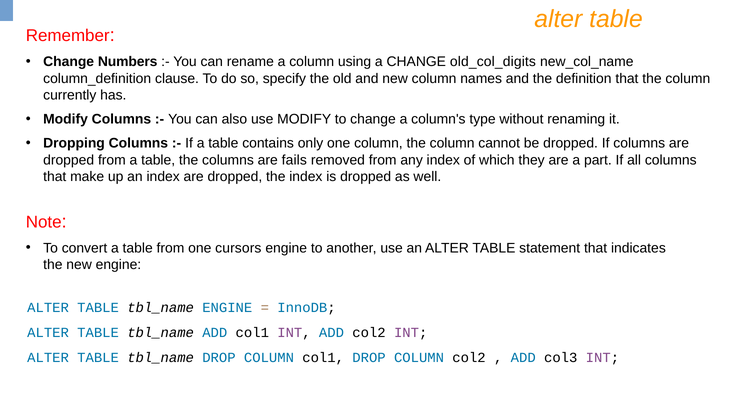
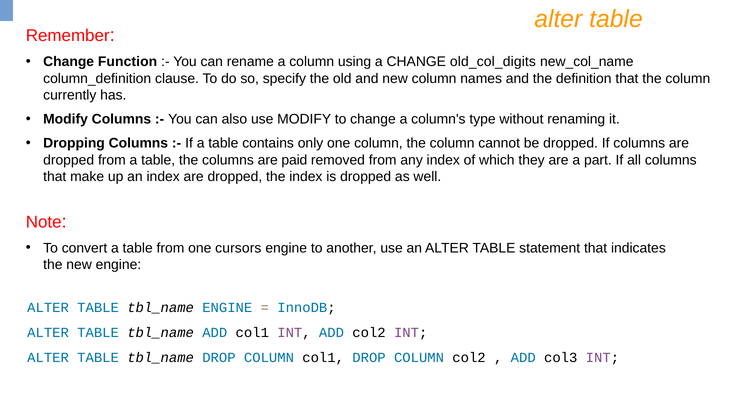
Numbers: Numbers -> Function
fails: fails -> paid
